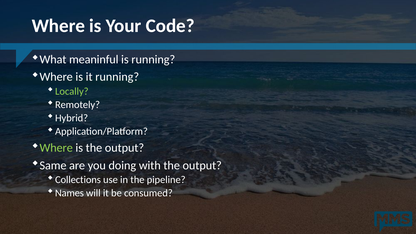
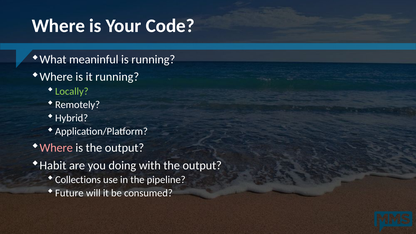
Where at (56, 148) colour: light green -> pink
Same: Same -> Habit
Names: Names -> Future
